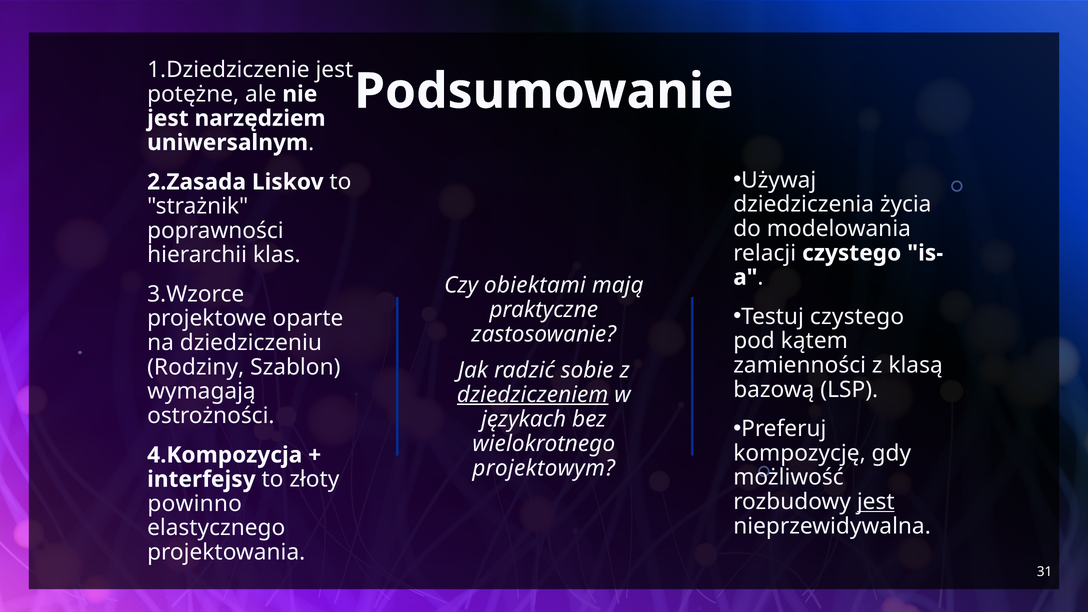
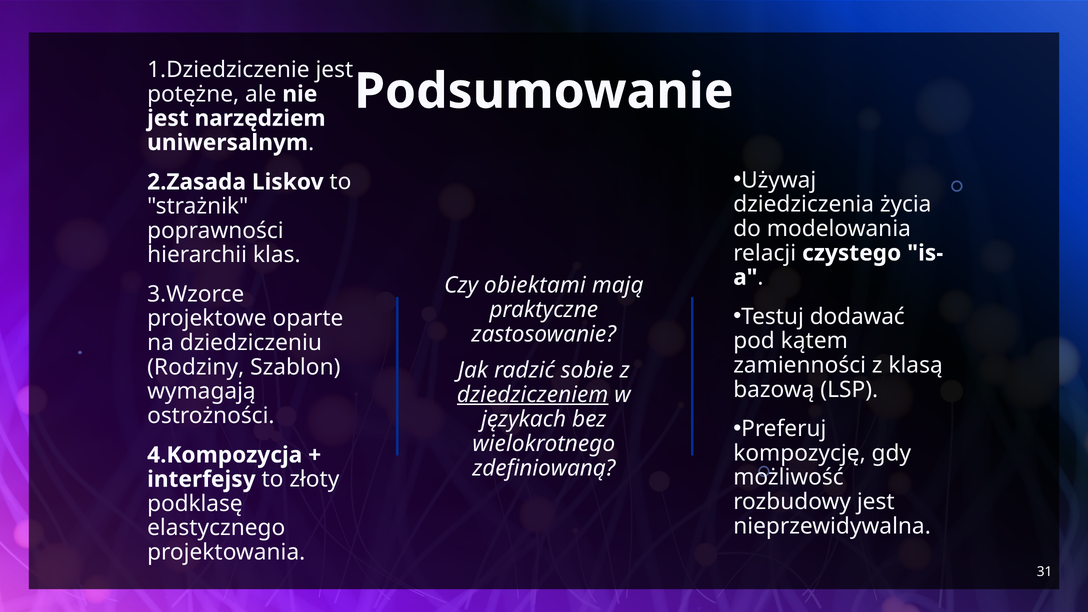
Testuj czystego: czystego -> dodawać
projektowym: projektowym -> zdefiniowaną
jest at (876, 502) underline: present -> none
powinno: powinno -> podklasę
